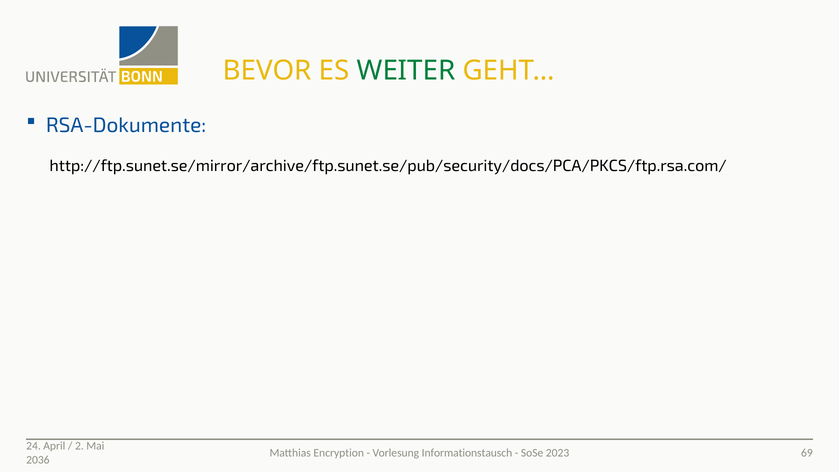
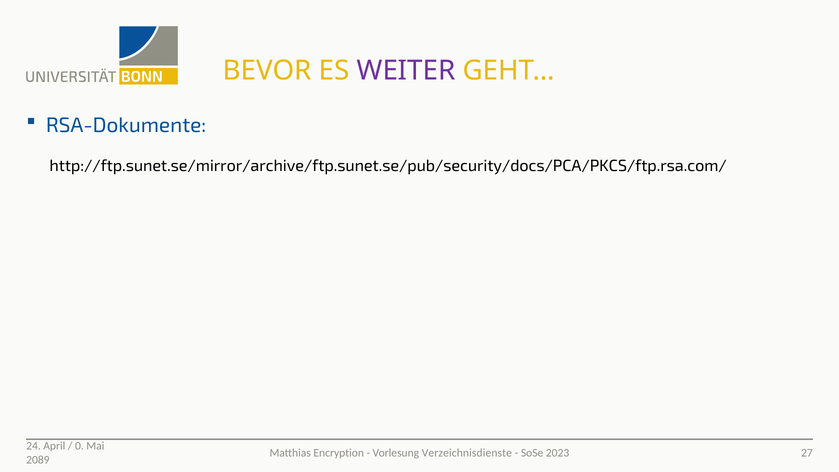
WEITER colour: green -> purple
2: 2 -> 0
Informationstausch: Informationstausch -> Verzeichnisdienste
69: 69 -> 27
2036: 2036 -> 2089
